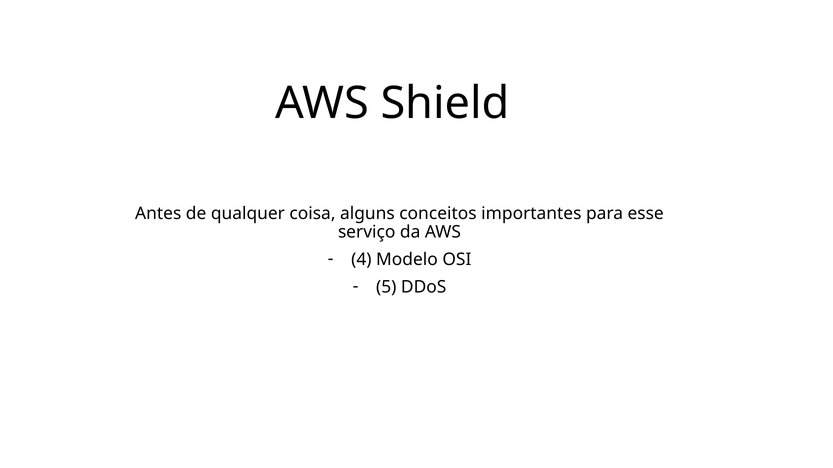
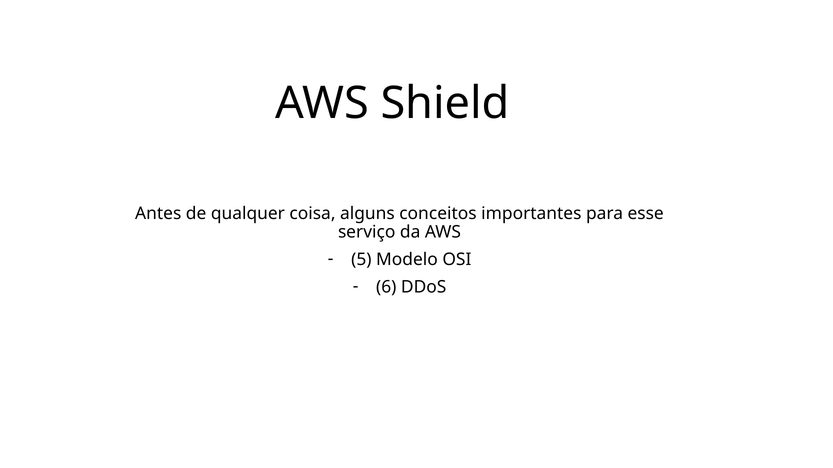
4: 4 -> 5
5: 5 -> 6
